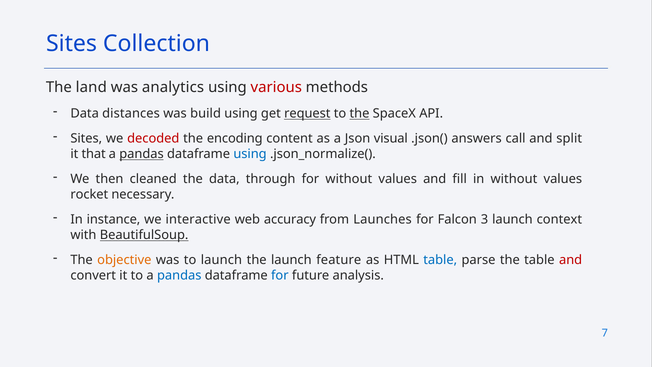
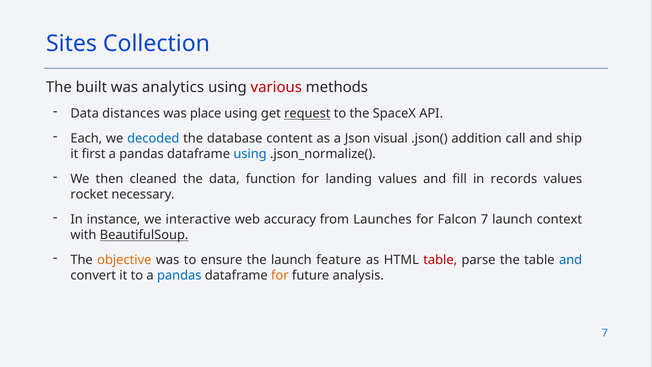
land: land -> built
build: build -> place
the at (359, 114) underline: present -> none
Sites at (86, 139): Sites -> Each
decoded colour: red -> blue
encoding: encoding -> database
answers: answers -> addition
split: split -> ship
that: that -> first
pandas at (142, 154) underline: present -> none
through: through -> function
for without: without -> landing
in without: without -> records
Falcon 3: 3 -> 7
to launch: launch -> ensure
table at (440, 260) colour: blue -> red
and at (571, 260) colour: red -> blue
for at (280, 275) colour: blue -> orange
